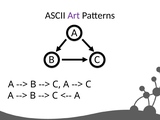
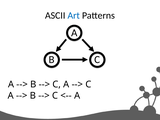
Art colour: purple -> blue
